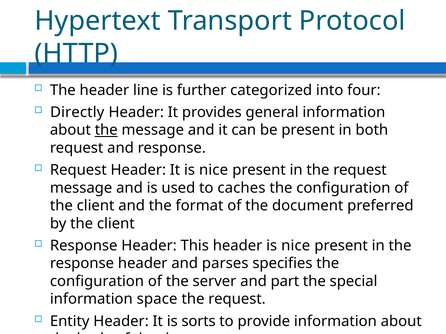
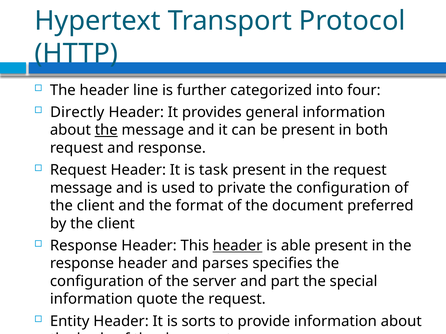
It is nice: nice -> task
caches: caches -> private
header at (238, 246) underline: none -> present
nice at (296, 246): nice -> able
space: space -> quote
